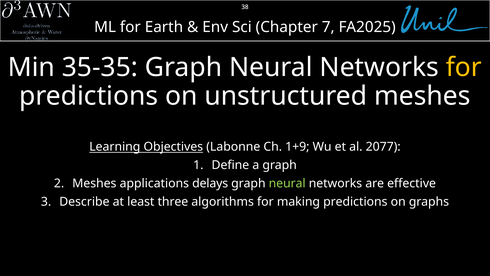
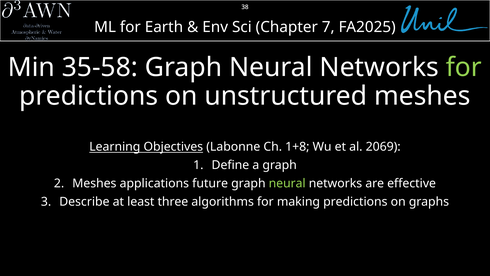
35-35: 35-35 -> 35-58
for at (464, 67) colour: yellow -> light green
1+9: 1+9 -> 1+8
2077: 2077 -> 2069
delays: delays -> future
